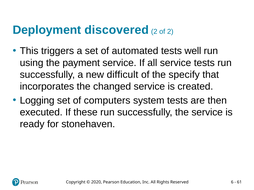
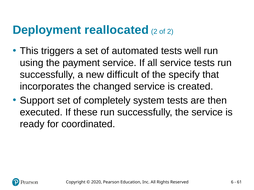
discovered: discovered -> reallocated
Logging: Logging -> Support
computers: computers -> completely
stonehaven: stonehaven -> coordinated
